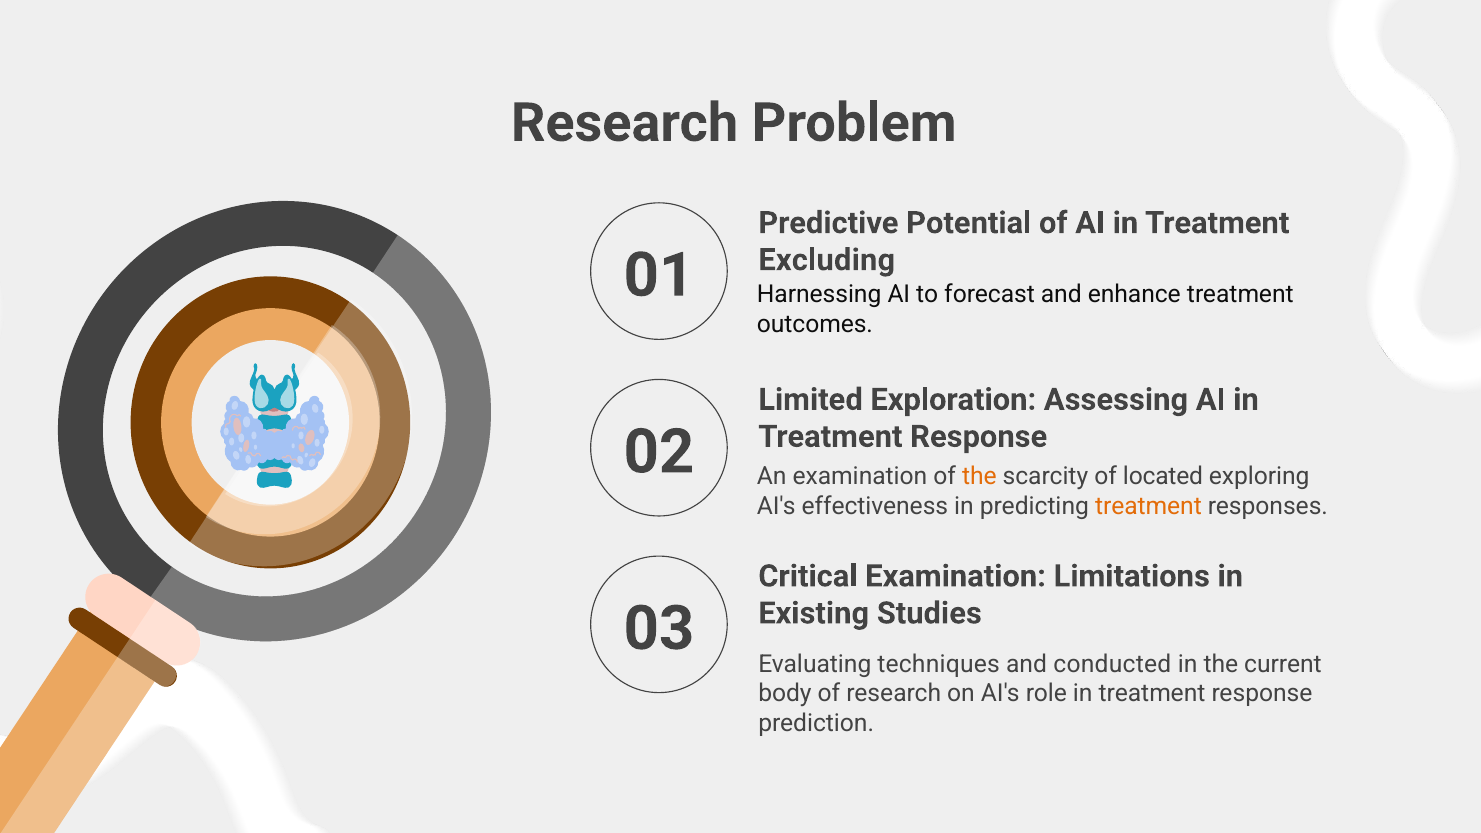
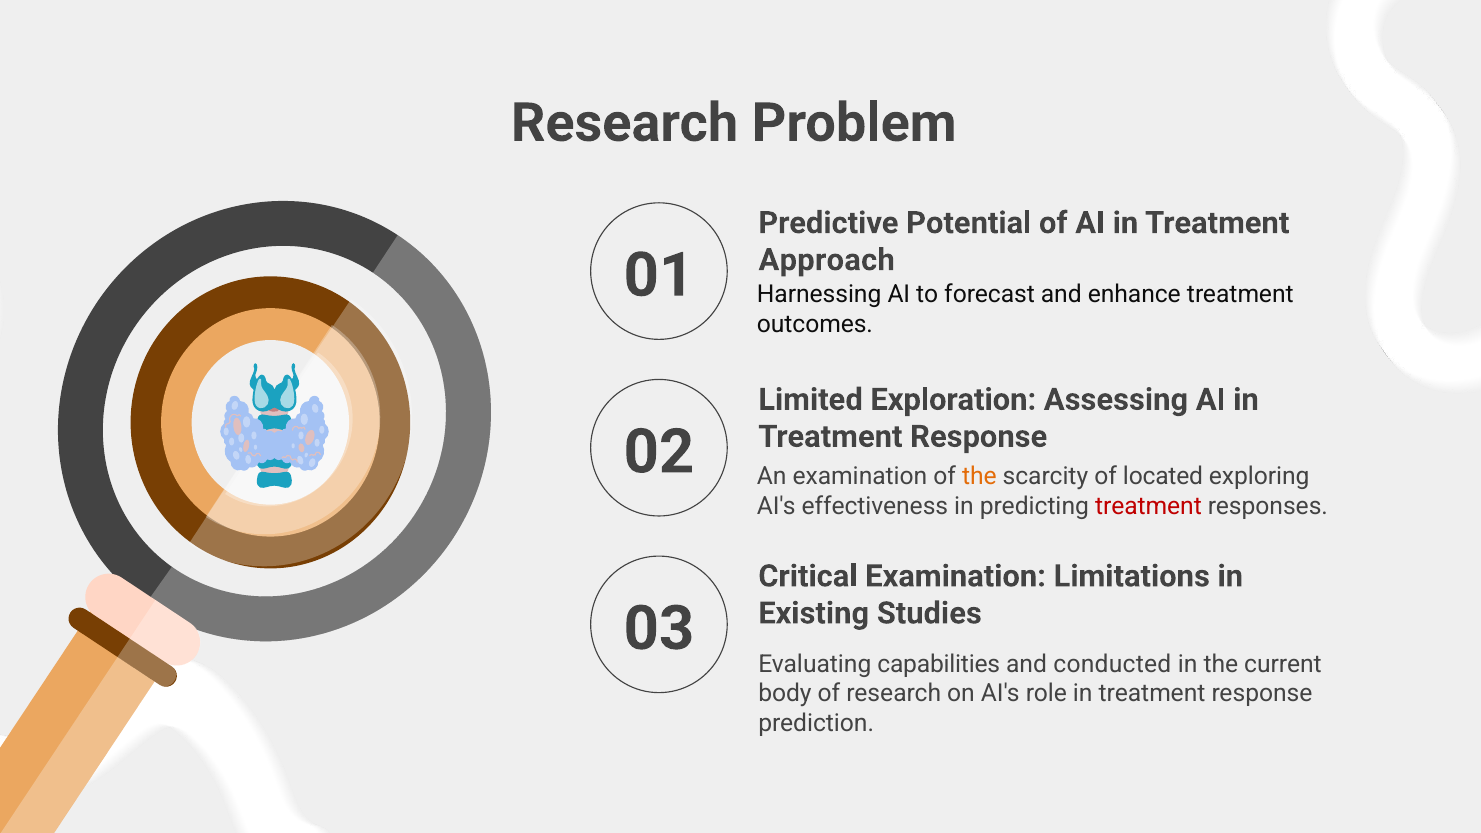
Excluding: Excluding -> Approach
treatment at (1148, 506) colour: orange -> red
techniques: techniques -> capabilities
